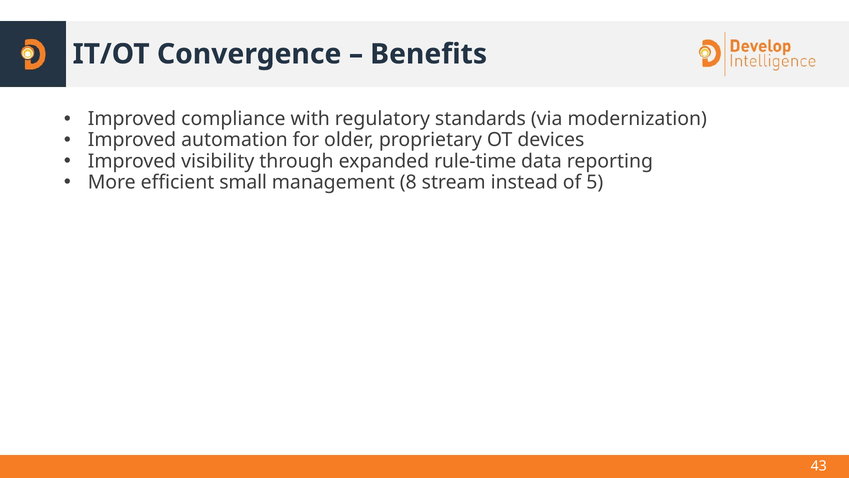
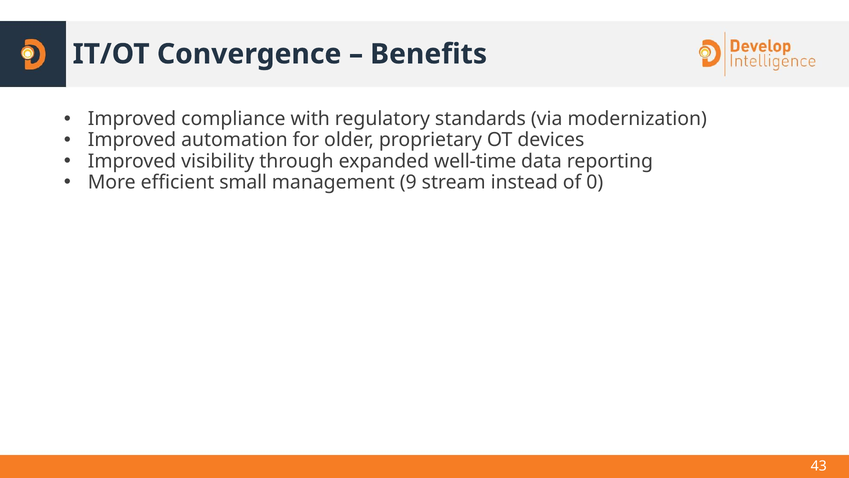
rule-time: rule-time -> well-time
8: 8 -> 9
5: 5 -> 0
